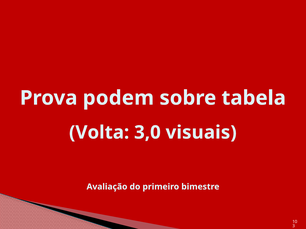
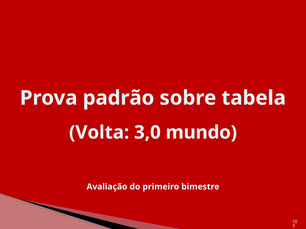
podem: podem -> padrão
visuais: visuais -> mundo
